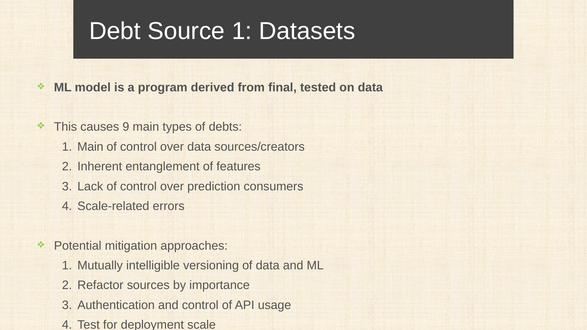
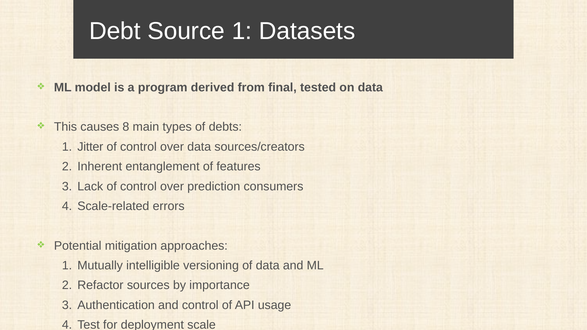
9: 9 -> 8
1 Main: Main -> Jitter
